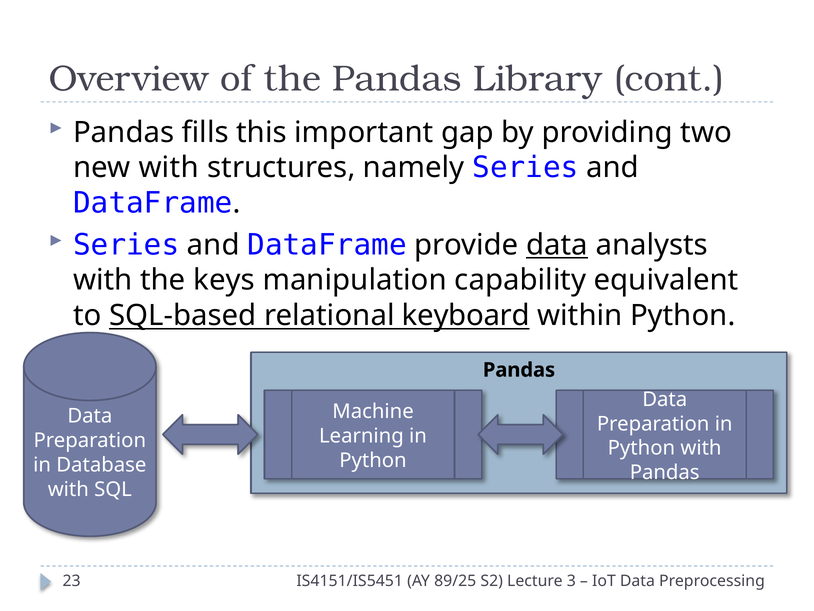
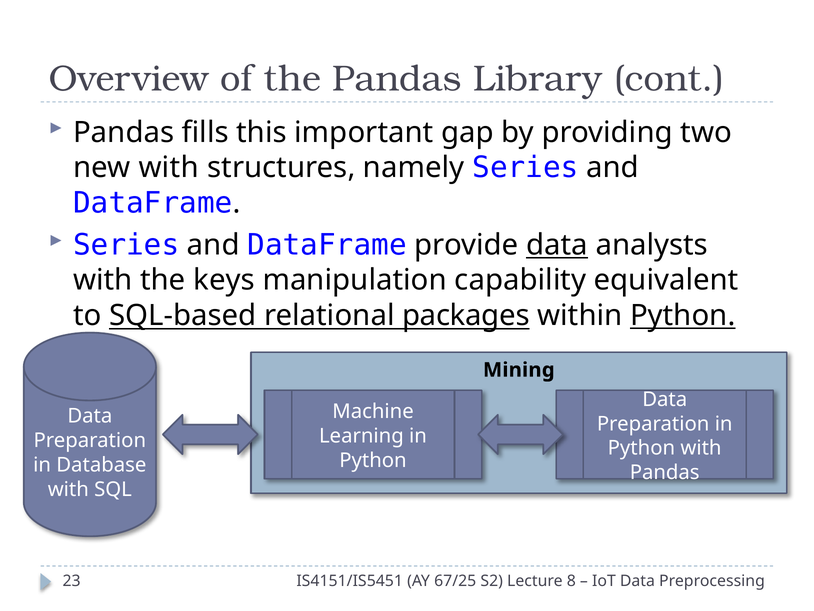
keyboard: keyboard -> packages
Python at (683, 315) underline: none -> present
Pandas at (519, 370): Pandas -> Mining
89/25: 89/25 -> 67/25
3: 3 -> 8
